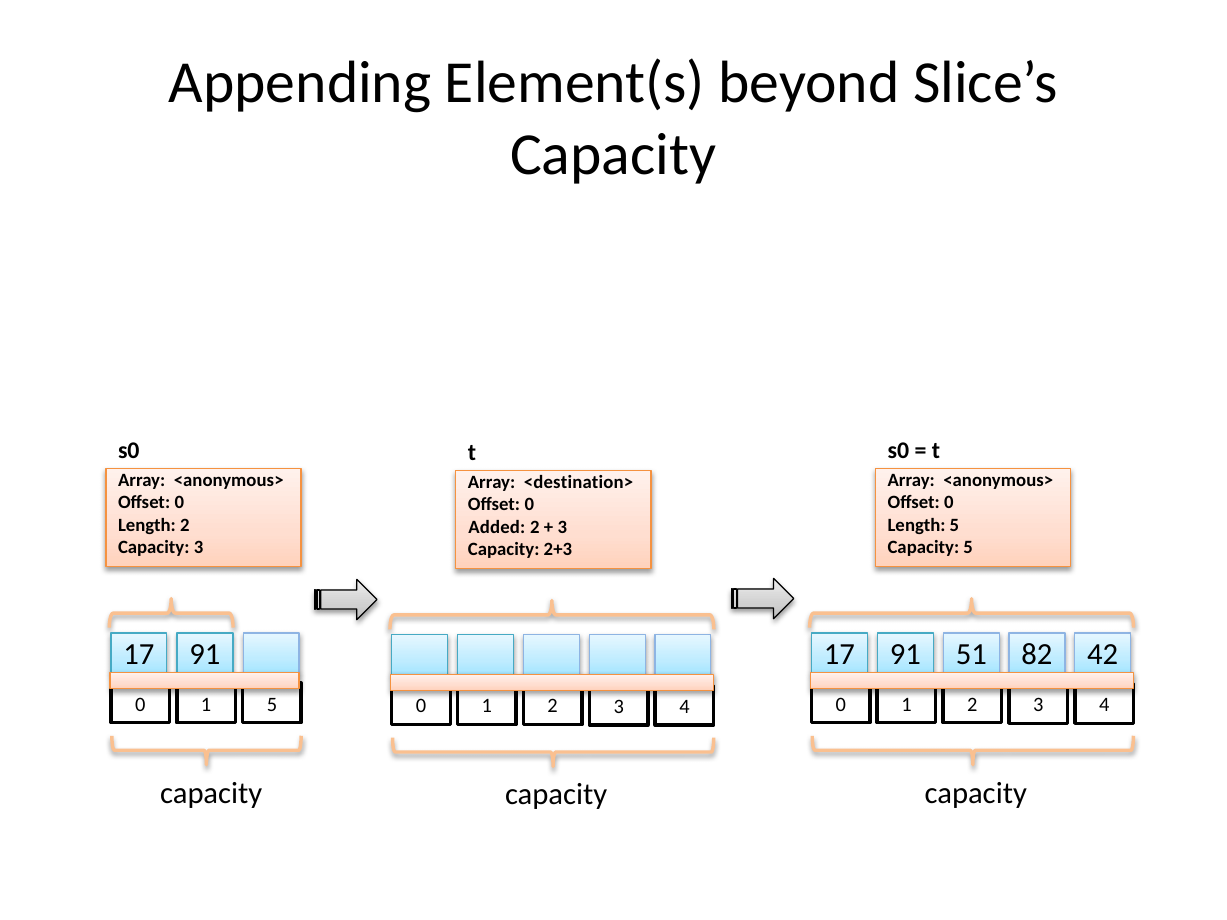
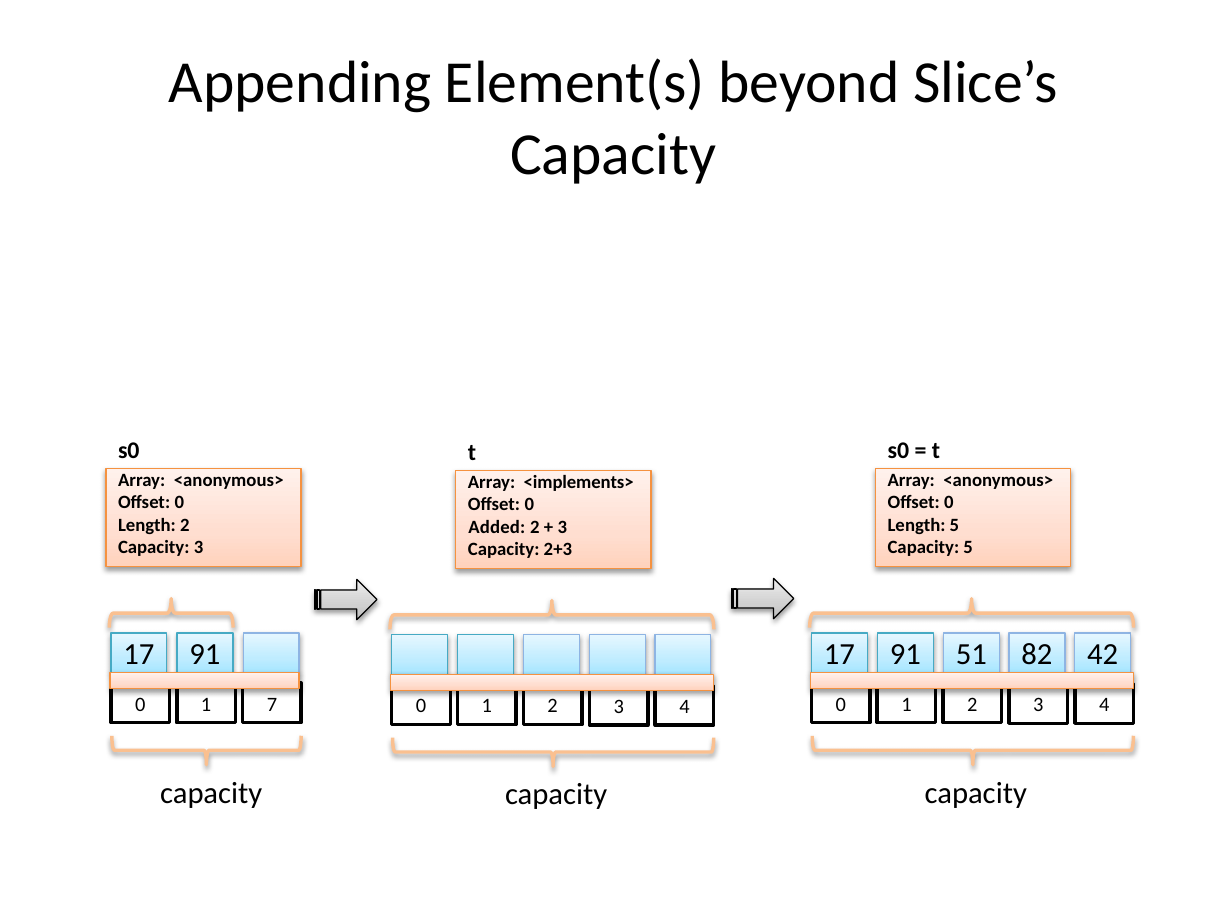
<destination>: <destination> -> <implements>
1 5: 5 -> 7
